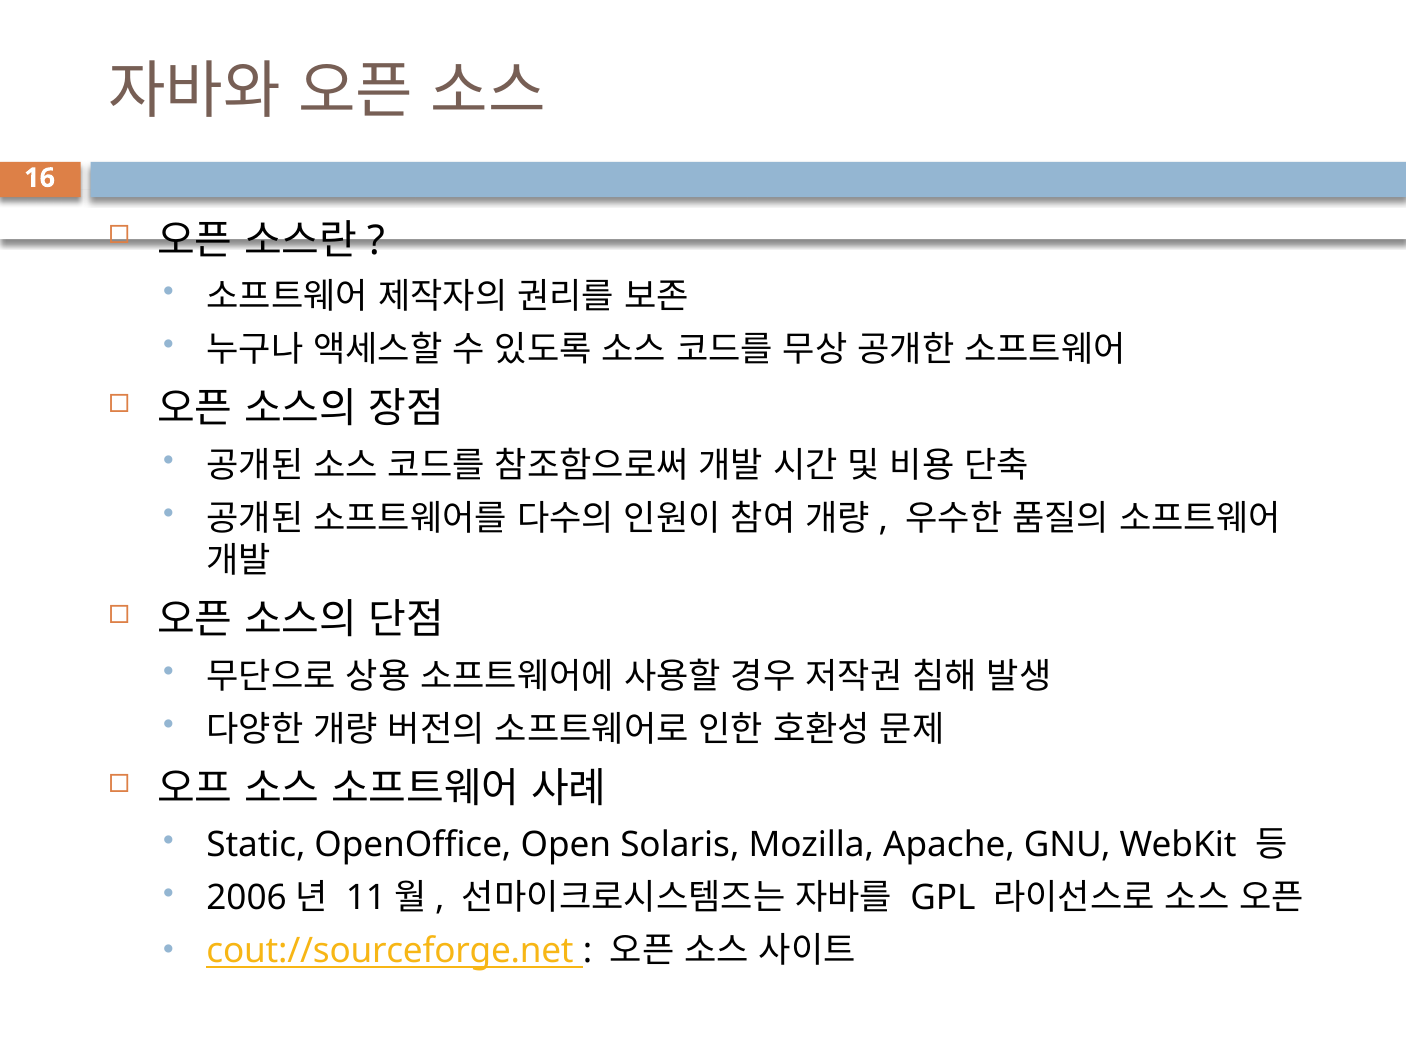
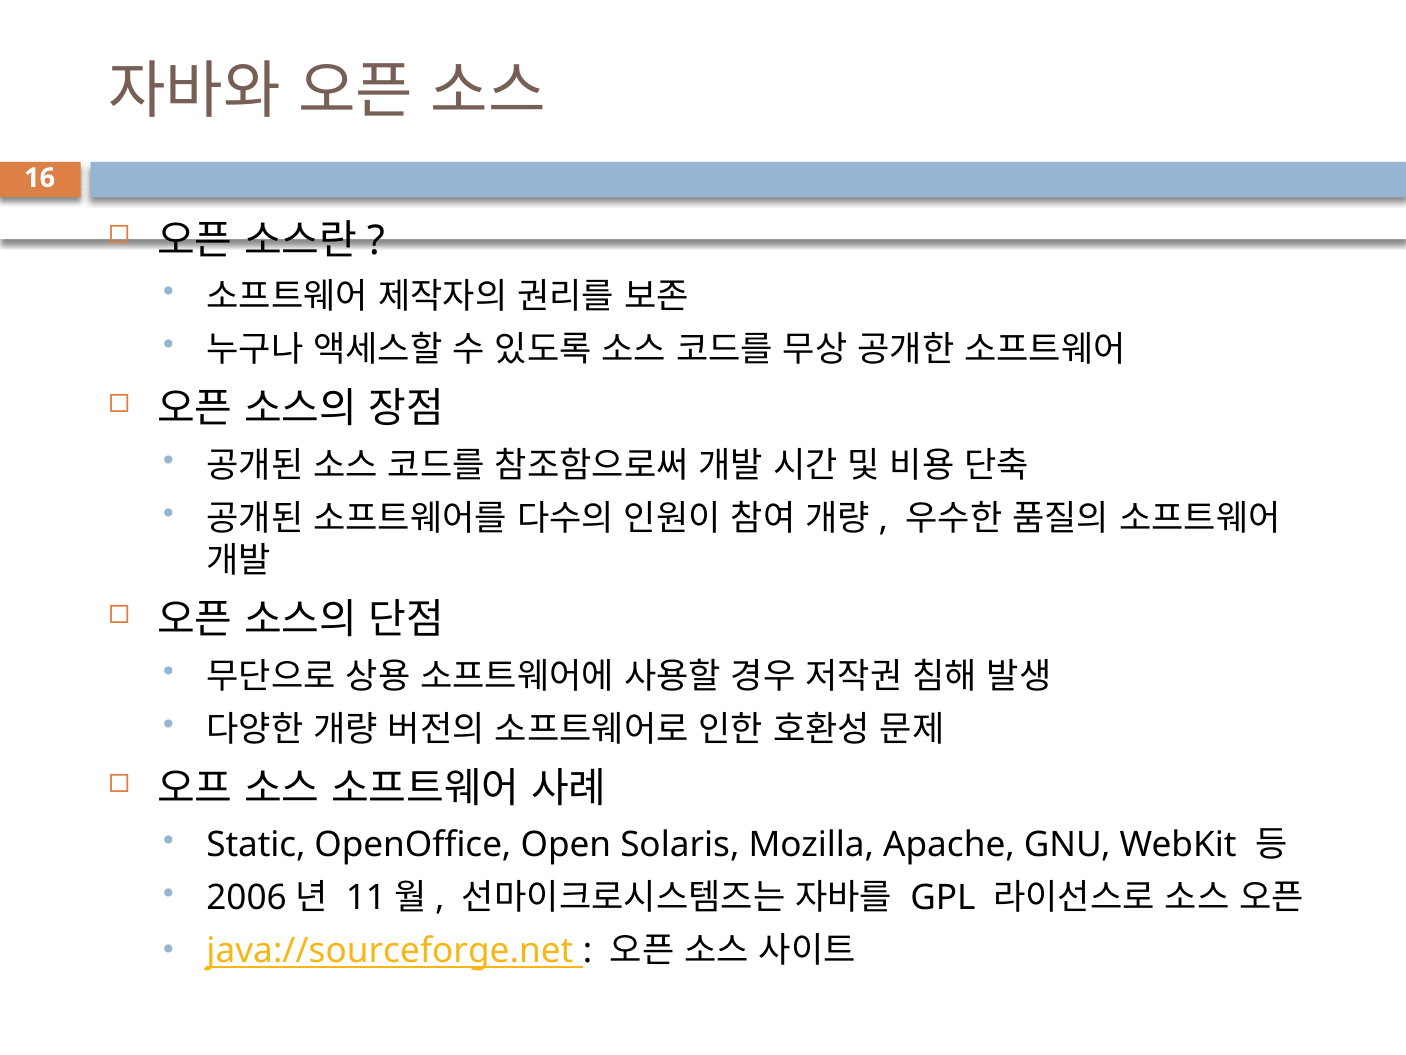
cout://sourceforge.net: cout://sourceforge.net -> java://sourceforge.net
